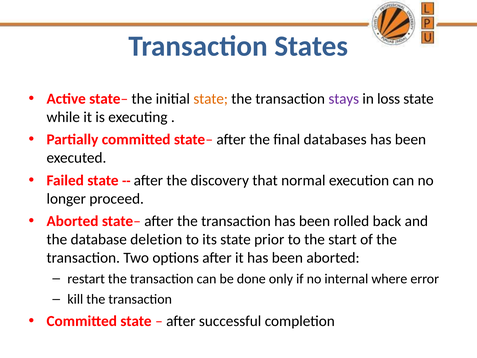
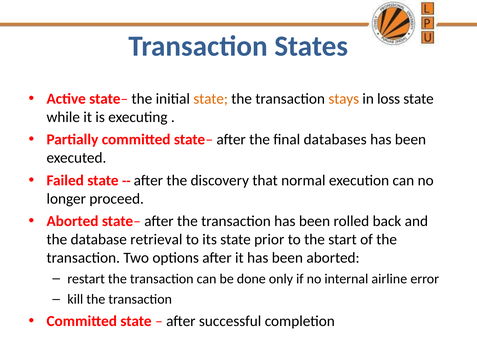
stays colour: purple -> orange
deletion: deletion -> retrieval
where: where -> airline
